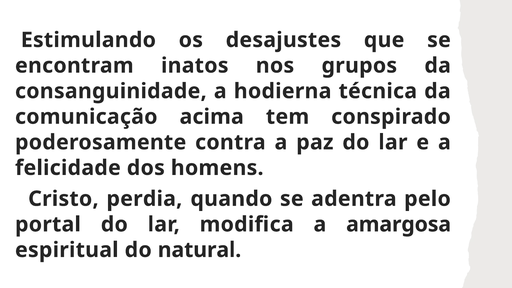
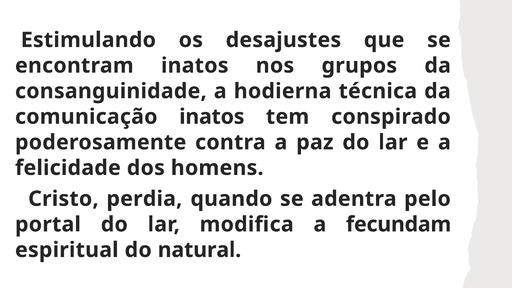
comunicação acima: acima -> inatos
amargosa: amargosa -> fecundam
